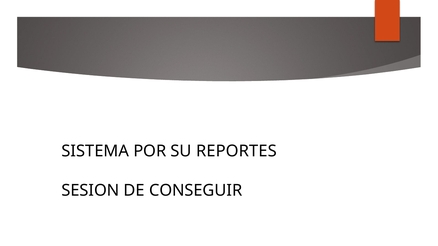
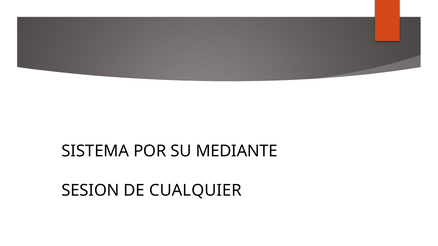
REPORTES: REPORTES -> MEDIANTE
CONSEGUIR: CONSEGUIR -> CUALQUIER
